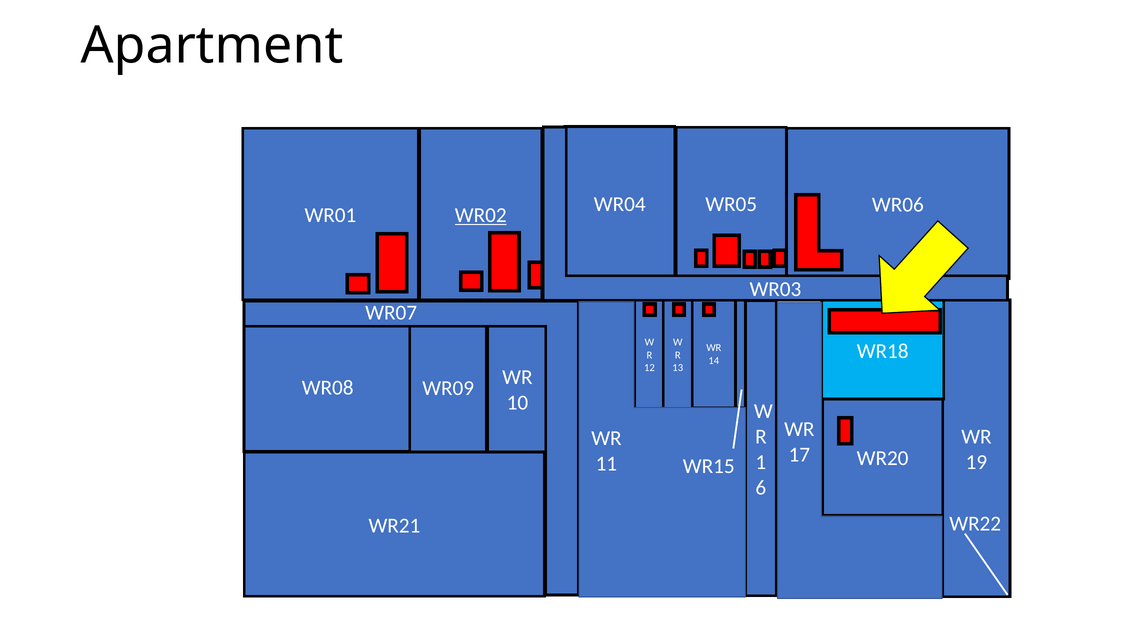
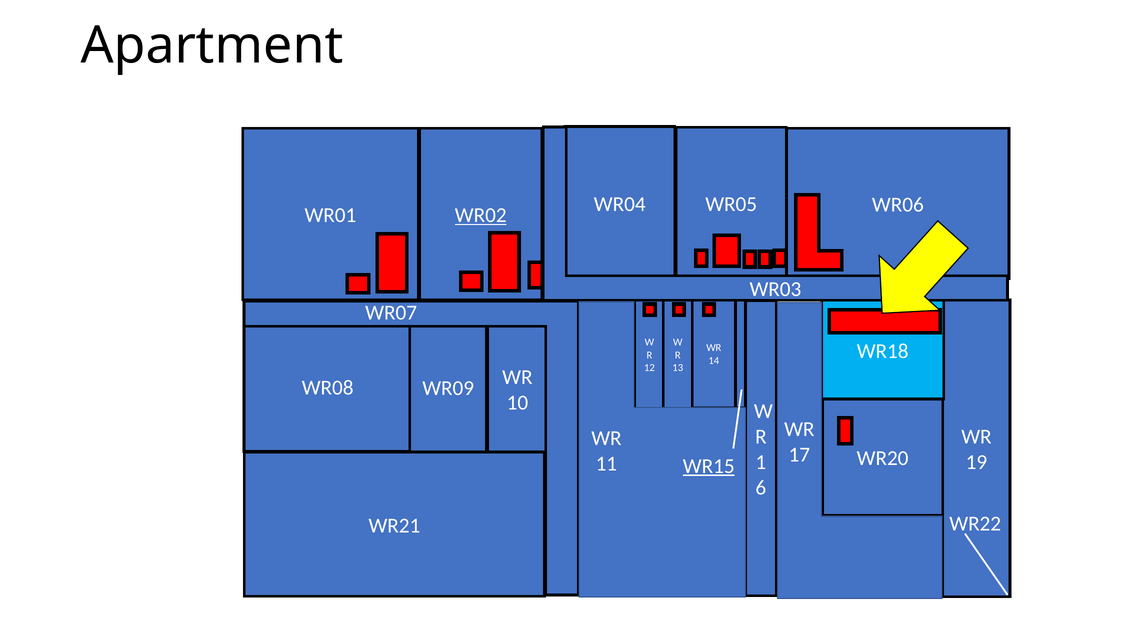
WR15 underline: none -> present
